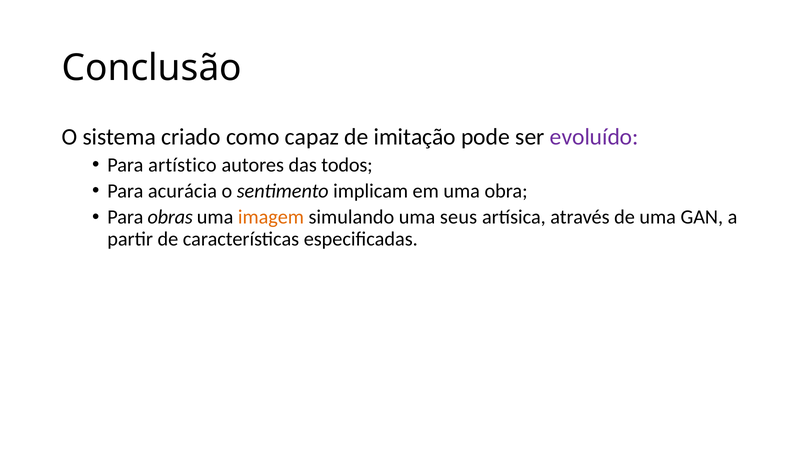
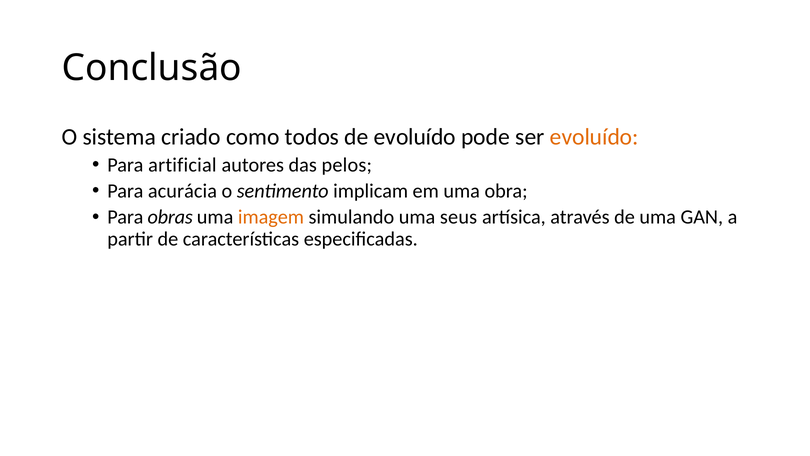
capaz: capaz -> todos
de imitação: imitação -> evoluído
evoluído at (594, 137) colour: purple -> orange
artístico: artístico -> artificial
todos: todos -> pelos
